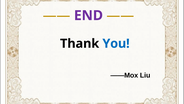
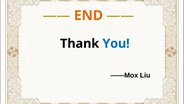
END colour: purple -> orange
